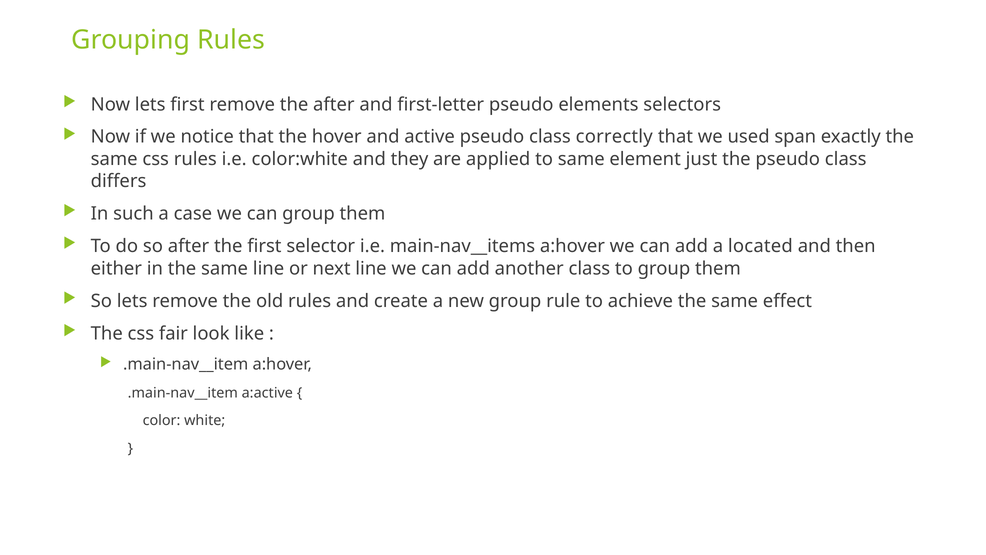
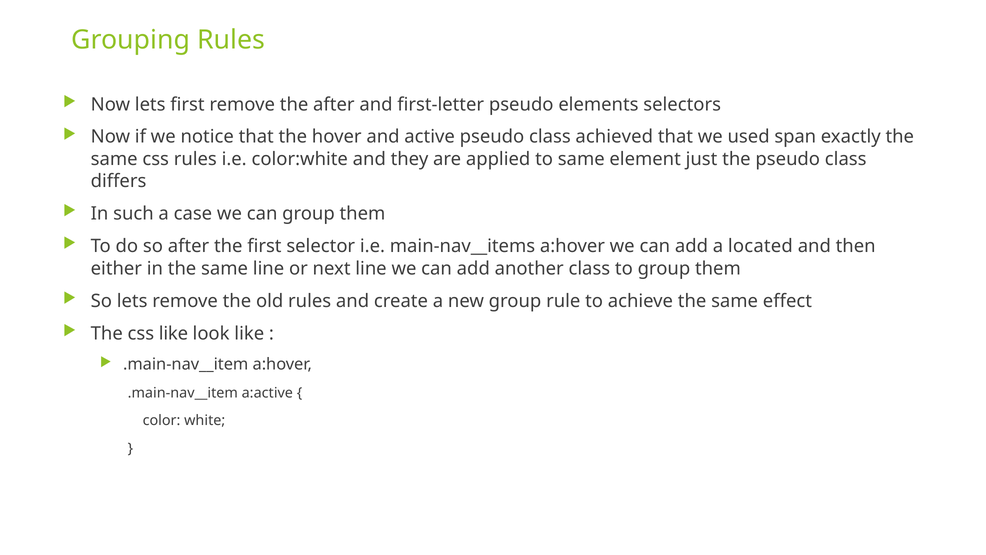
correctly: correctly -> achieved
css fair: fair -> like
